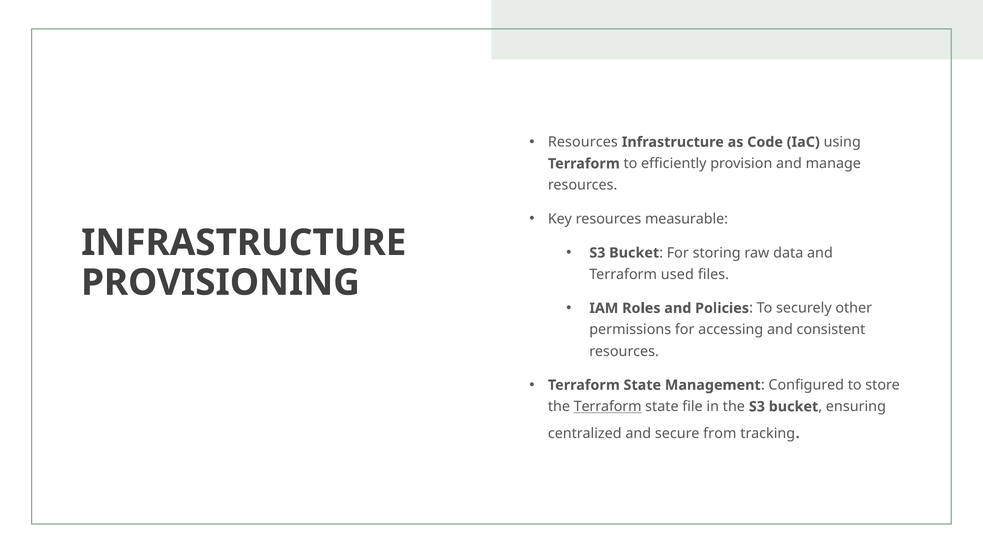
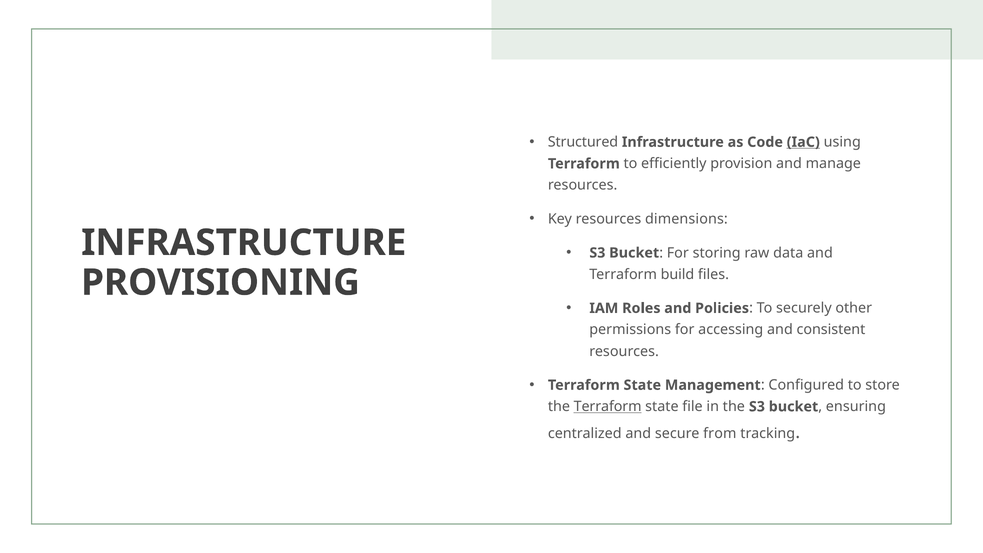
Resources at (583, 142): Resources -> Structured
IaC underline: none -> present
measurable: measurable -> dimensions
used: used -> build
